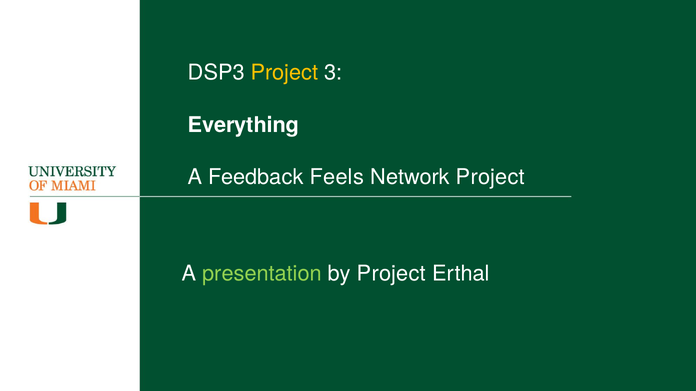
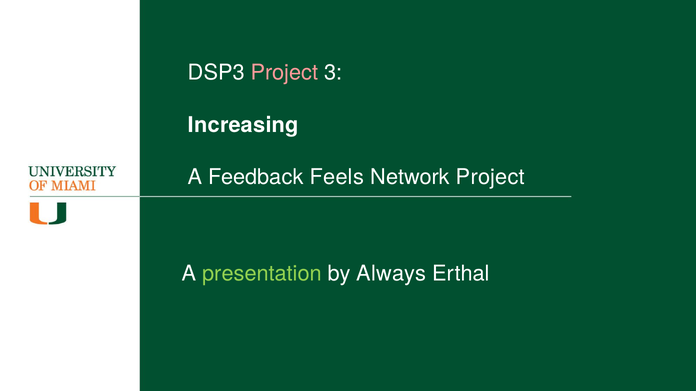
Project at (284, 73) colour: yellow -> pink
Everything: Everything -> Increasing
by Project: Project -> Always
